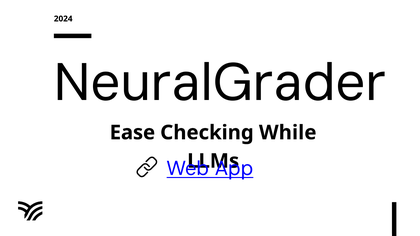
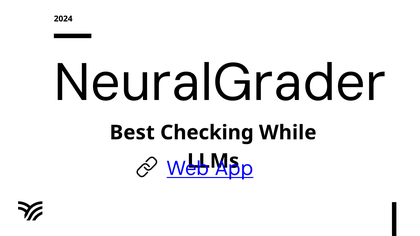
Ease: Ease -> Best
